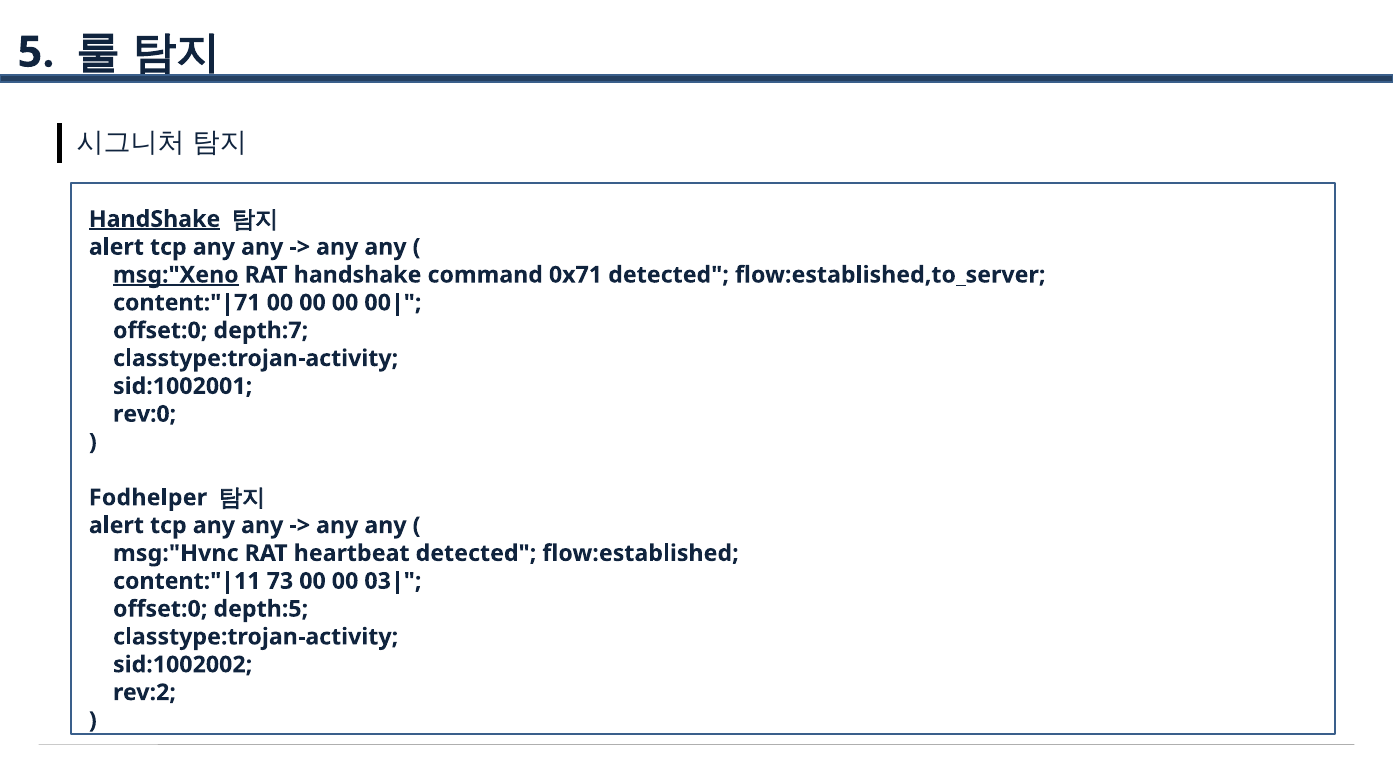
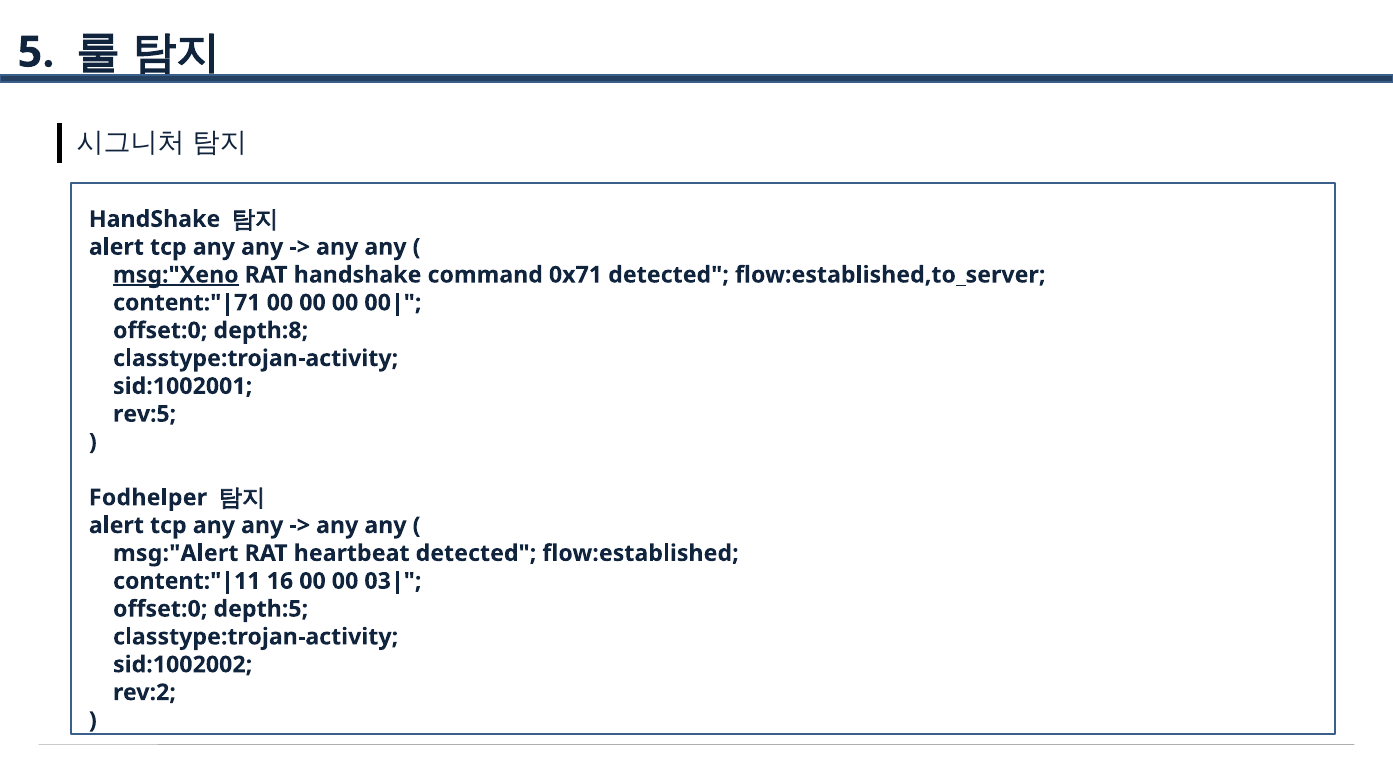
HandShake at (155, 219) underline: present -> none
depth:7: depth:7 -> depth:8
rev:0: rev:0 -> rev:5
msg:"Hvnc: msg:"Hvnc -> msg:"Alert
73: 73 -> 16
